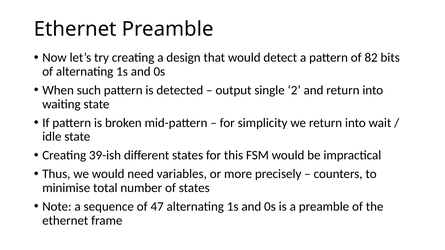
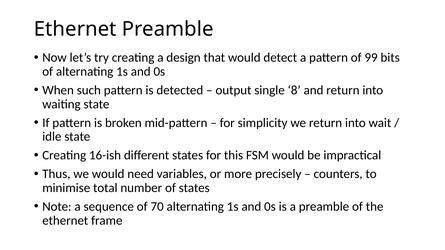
82: 82 -> 99
2: 2 -> 8
39-ish: 39-ish -> 16-ish
47: 47 -> 70
